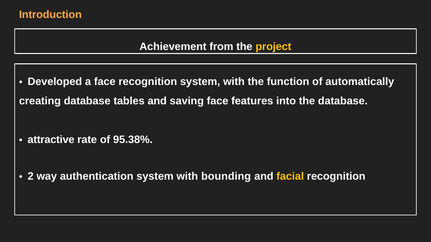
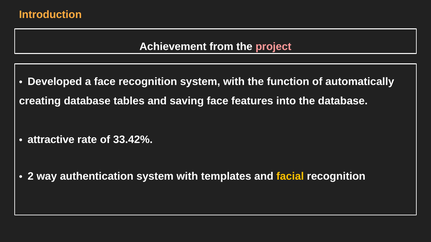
project colour: yellow -> pink
95.38%: 95.38% -> 33.42%
bounding: bounding -> templates
